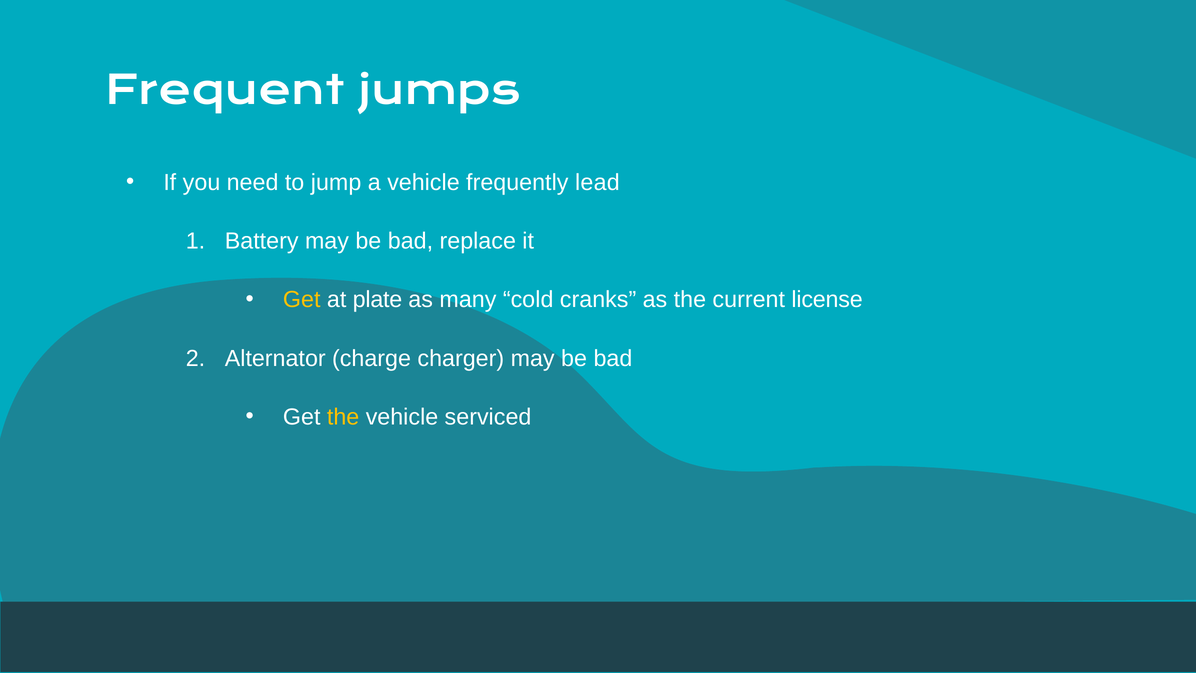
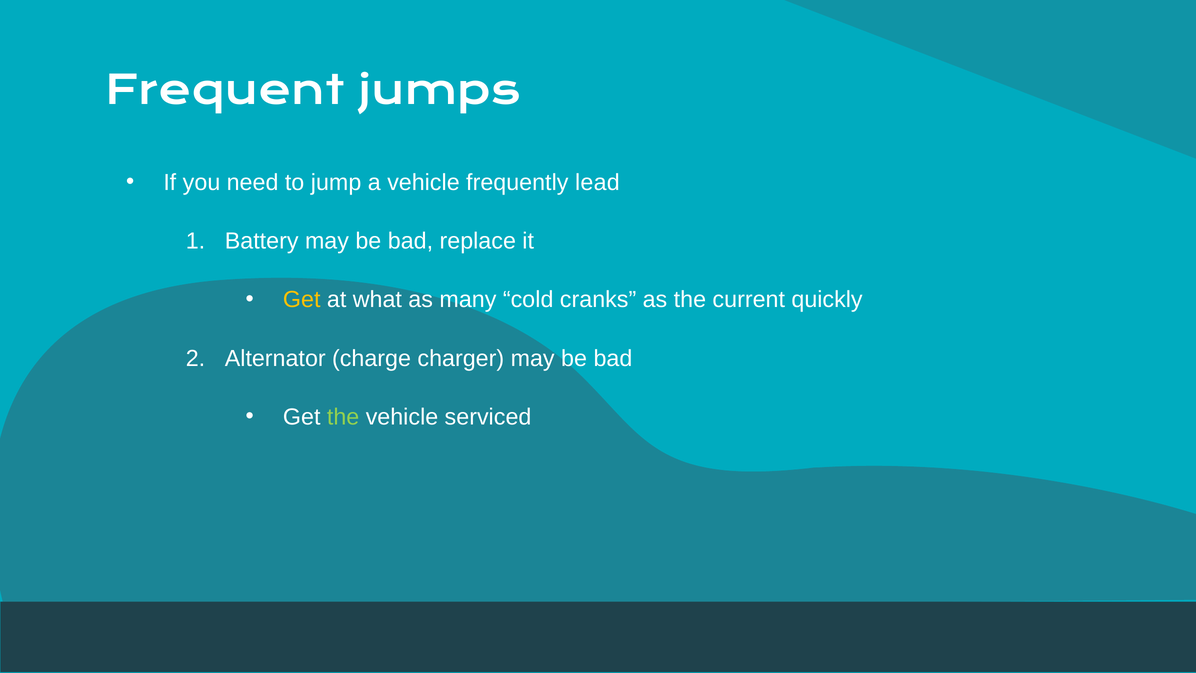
plate: plate -> what
license: license -> quickly
the at (343, 417) colour: yellow -> light green
